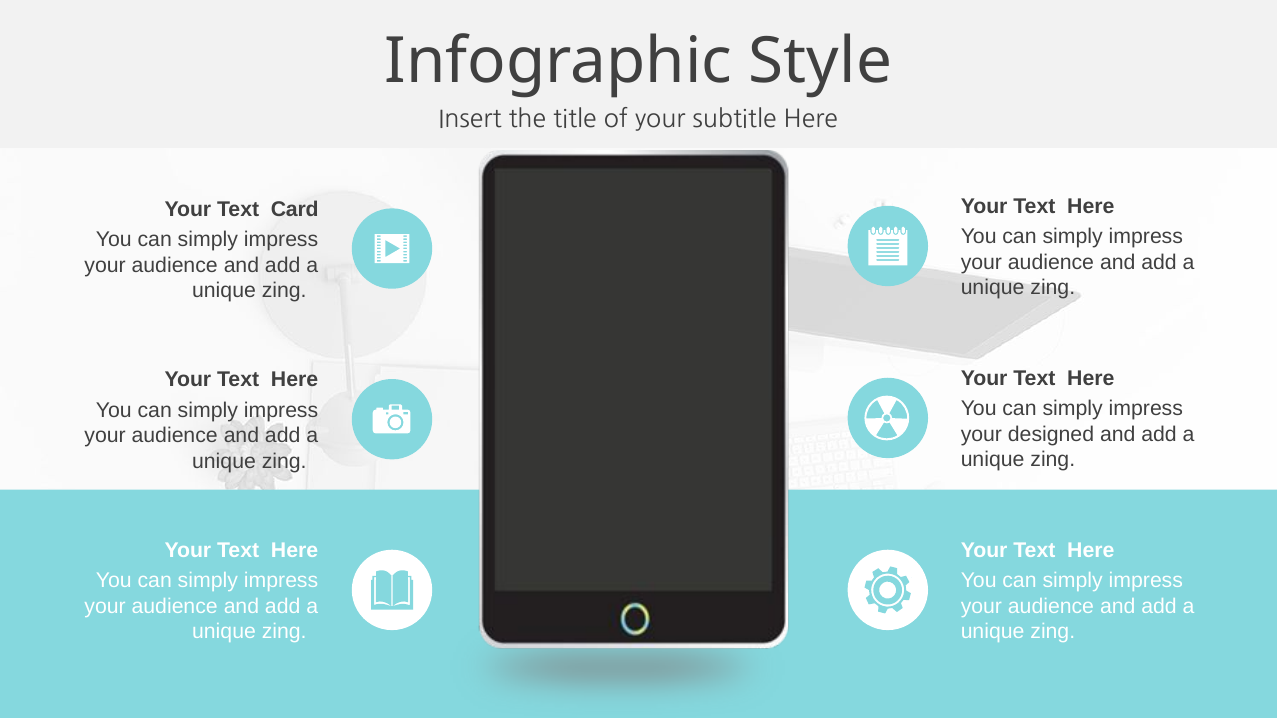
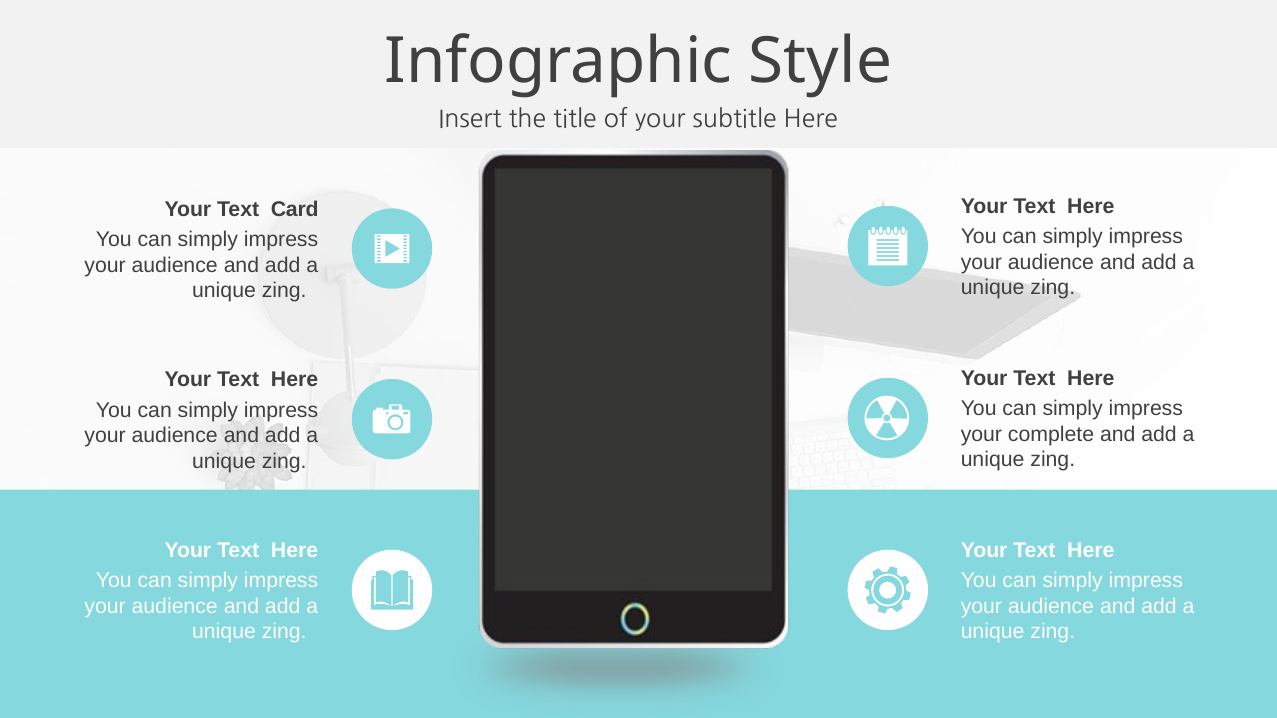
designed: designed -> complete
